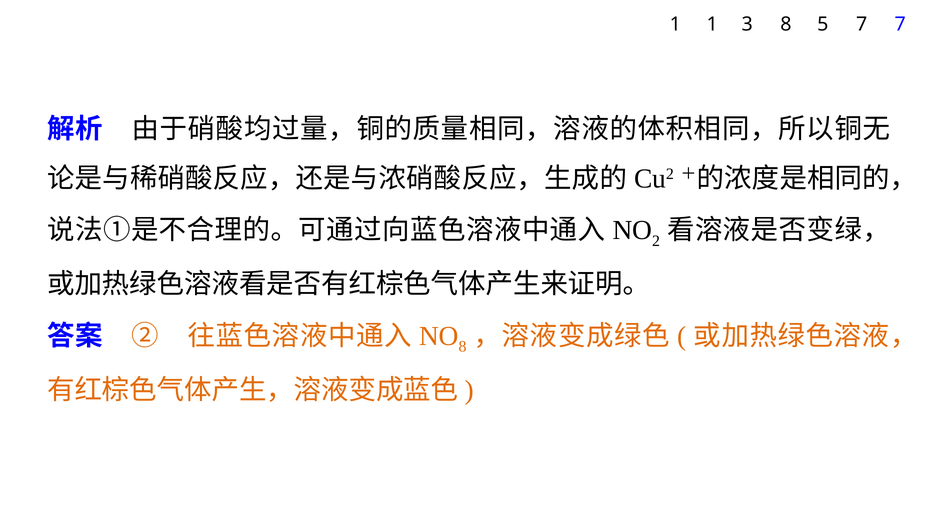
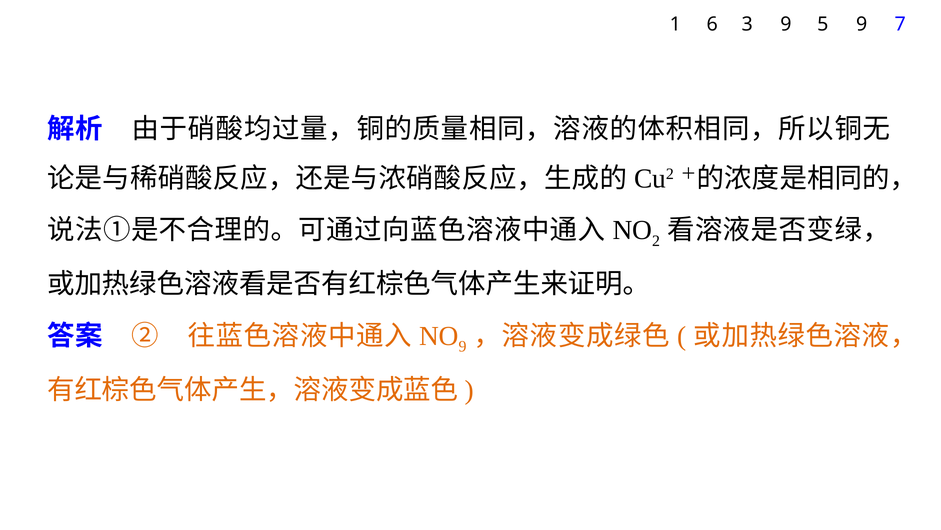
1 1: 1 -> 6
3 8: 8 -> 9
5 7: 7 -> 9
8 at (463, 346): 8 -> 9
